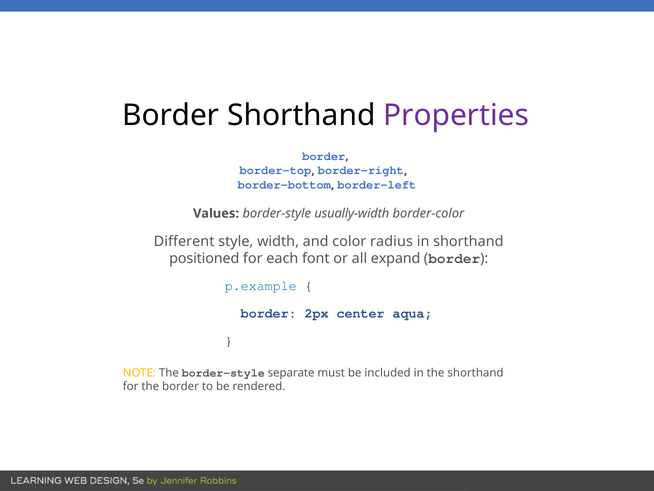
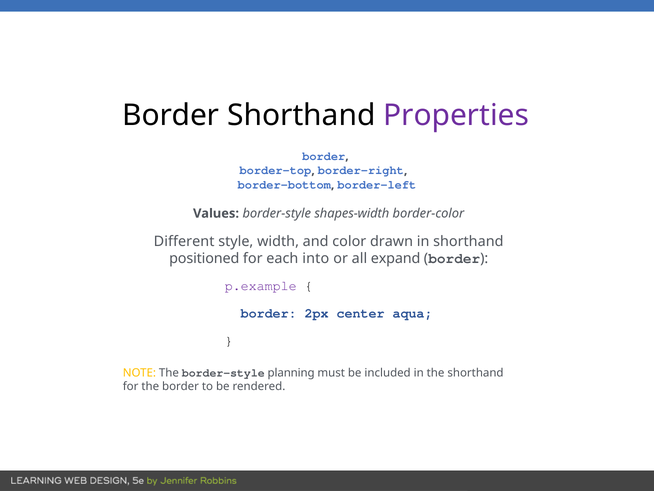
usually-width: usually-width -> shapes-width
radius: radius -> drawn
font: font -> into
p.example colour: blue -> purple
separate: separate -> planning
